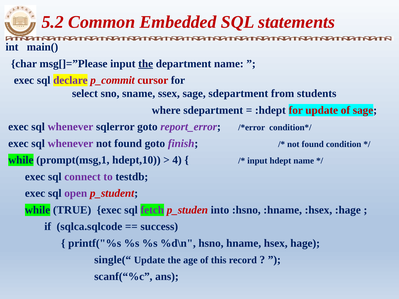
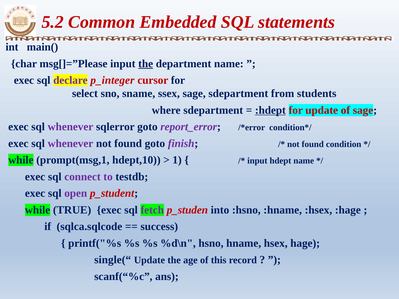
p_commit: p_commit -> p_integer
:hdept underline: none -> present
4: 4 -> 1
